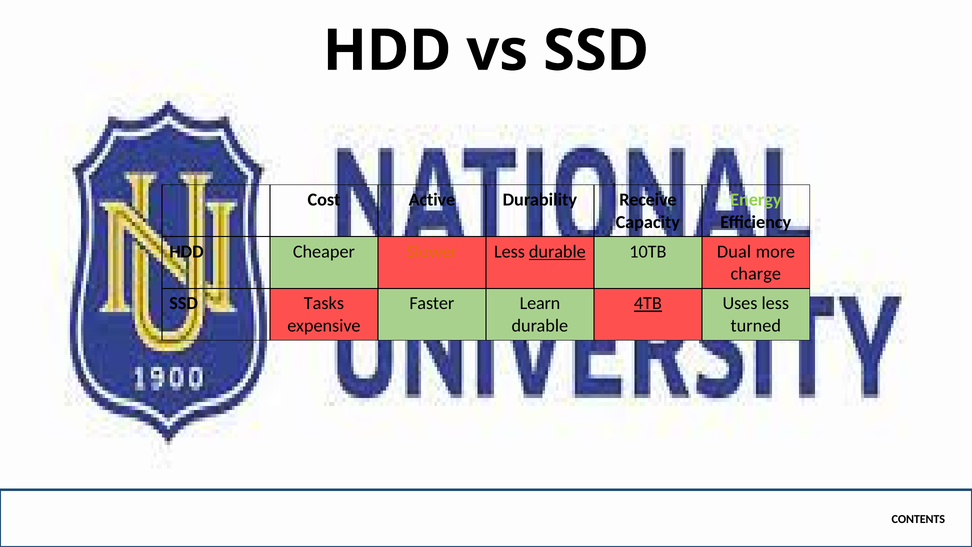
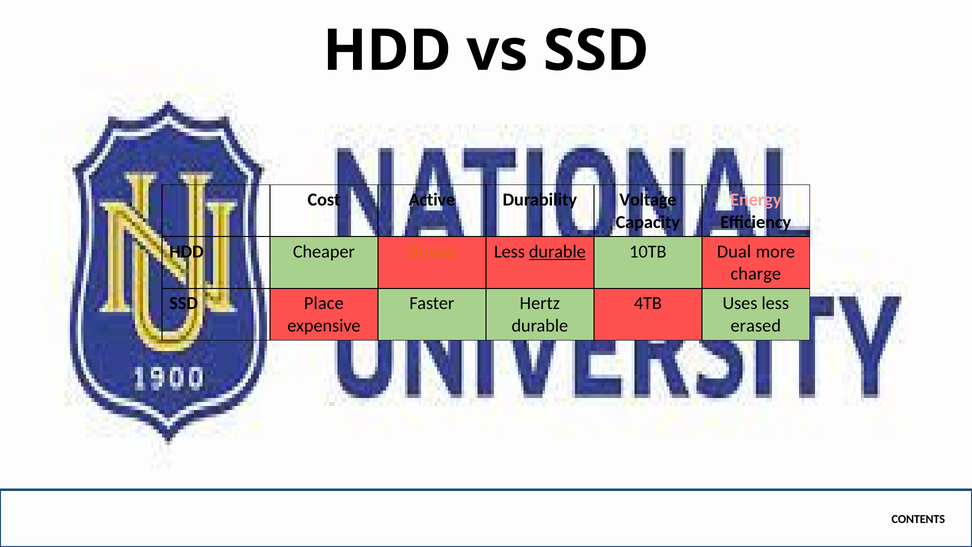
Receive: Receive -> Voltage
Energy colour: light green -> pink
Tasks: Tasks -> Place
Learn: Learn -> Hertz
4TB underline: present -> none
turned: turned -> erased
